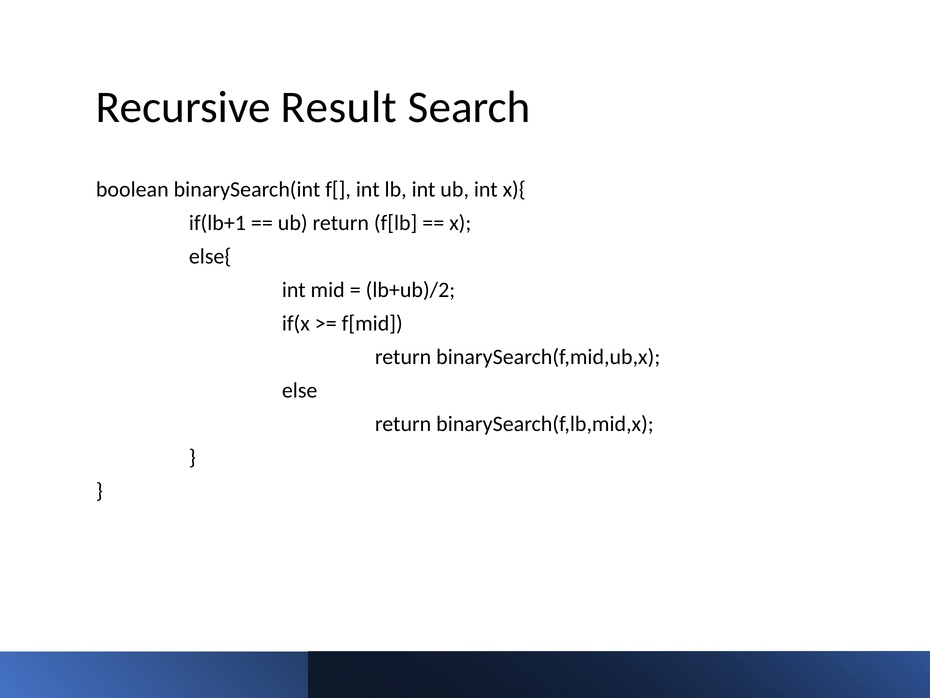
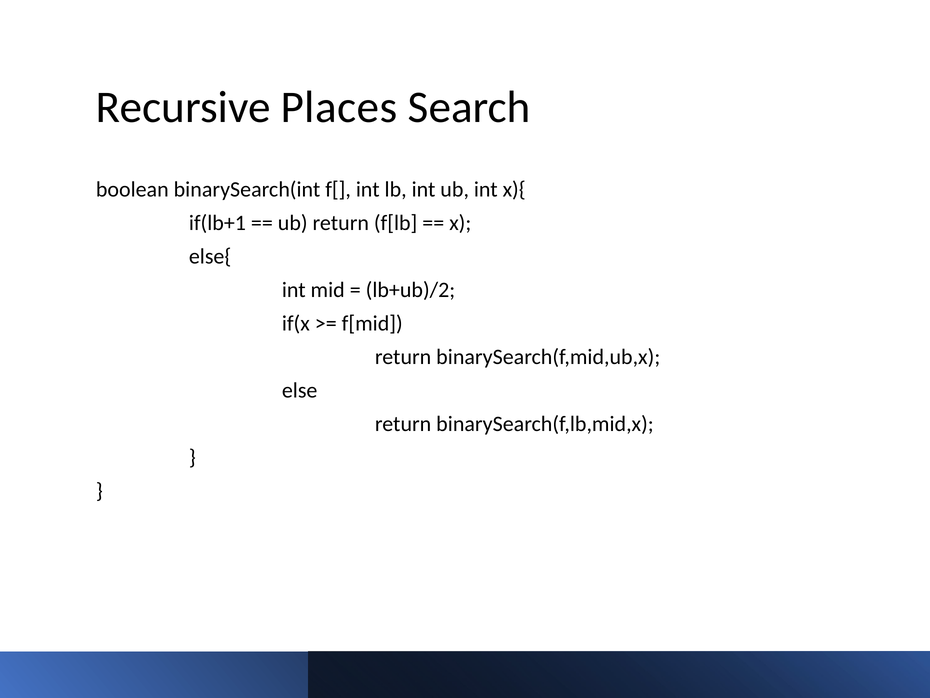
Result: Result -> Places
